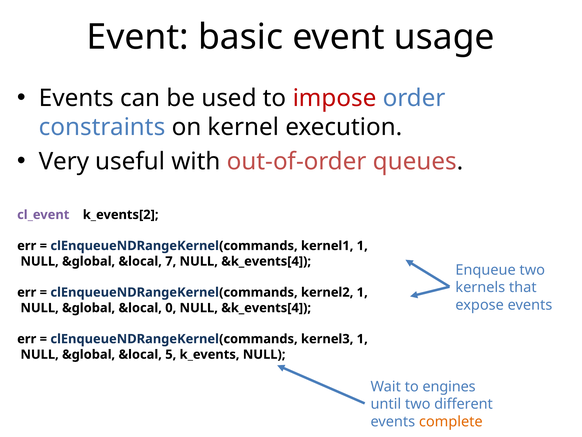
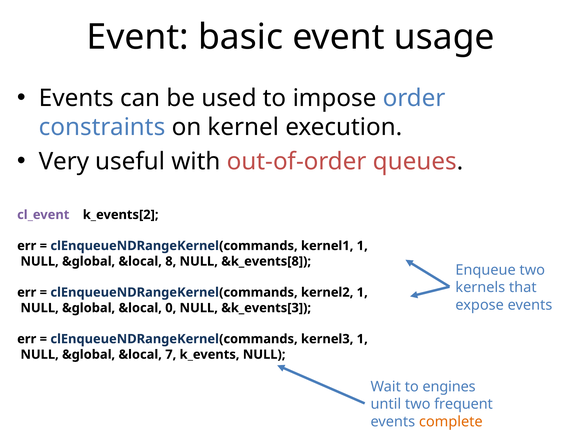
impose colour: red -> black
7: 7 -> 8
&k_events[4 at (266, 261): &k_events[4 -> &k_events[8
0 NULL &k_events[4: &k_events[4 -> &k_events[3
5: 5 -> 7
different: different -> frequent
